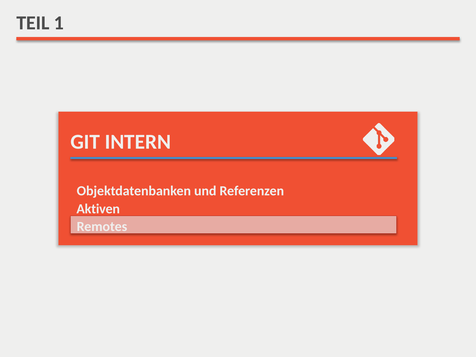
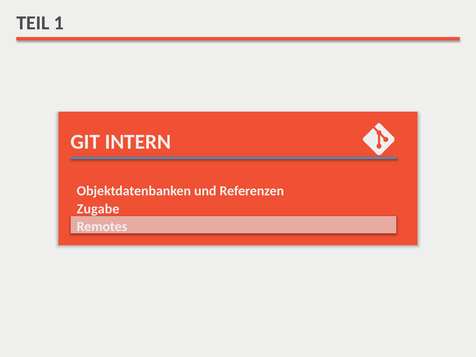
Aktiven: Aktiven -> Zugabe
